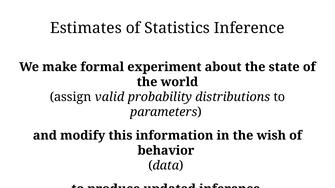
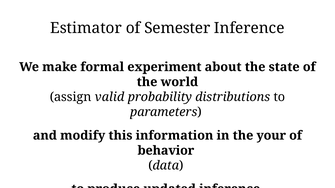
Estimates: Estimates -> Estimator
Statistics: Statistics -> Semester
wish: wish -> your
